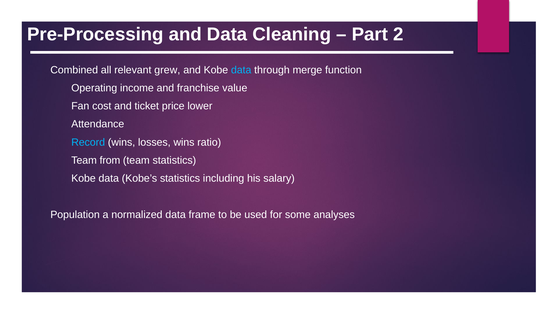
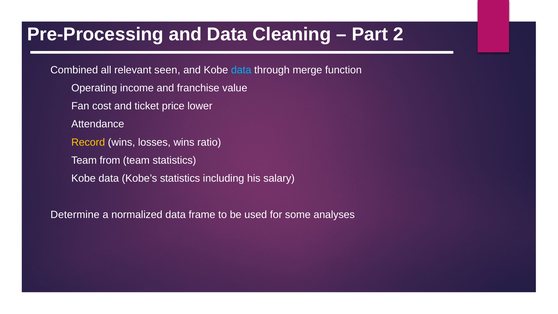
grew: grew -> seen
Record colour: light blue -> yellow
Population: Population -> Determine
